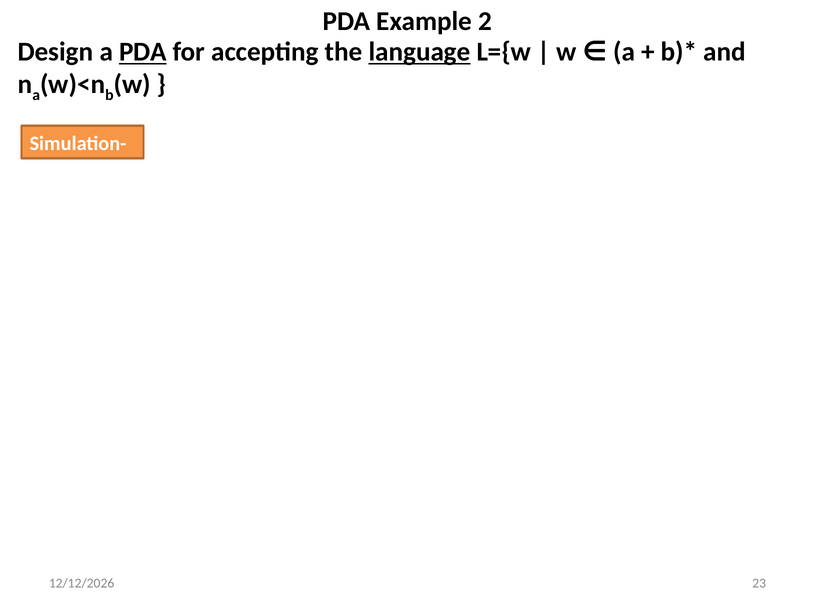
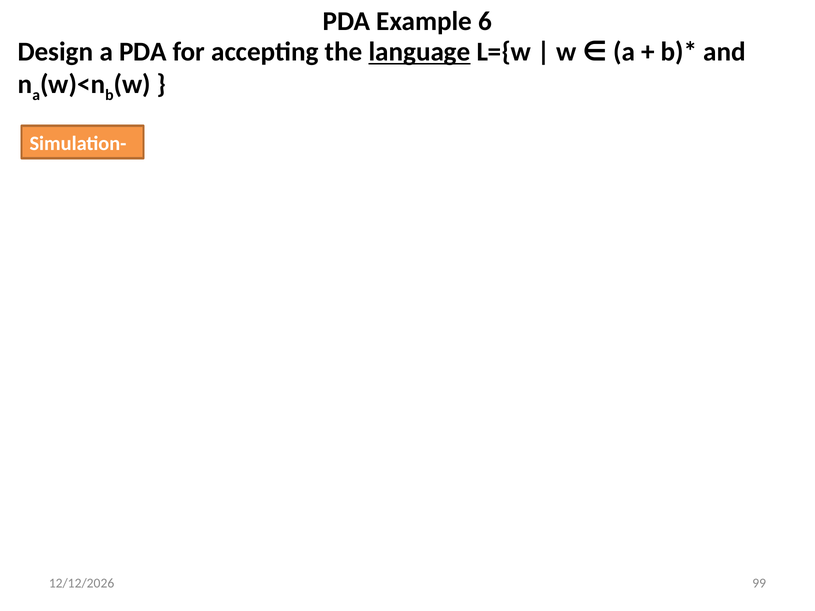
2: 2 -> 6
PDA at (143, 52) underline: present -> none
23: 23 -> 99
